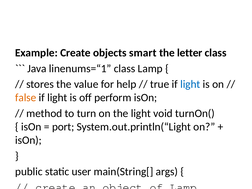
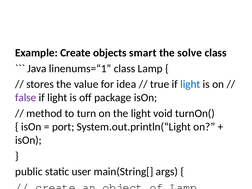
letter: letter -> solve
help: help -> idea
false colour: orange -> purple
off perform: perform -> package
